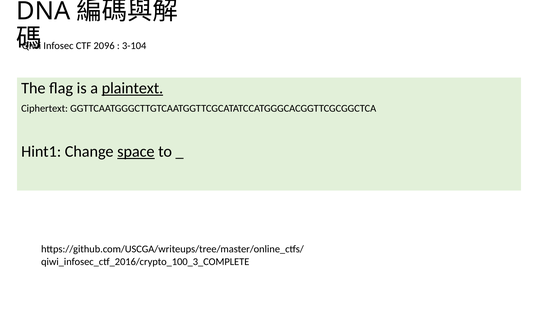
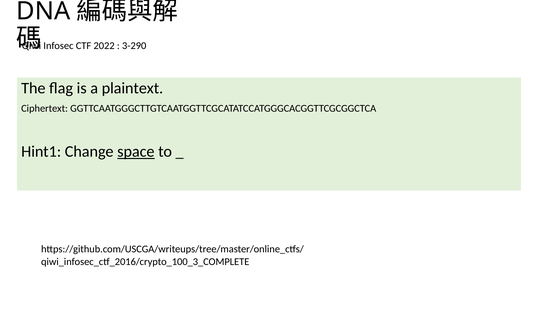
2096: 2096 -> 2022
3-104: 3-104 -> 3-290
plaintext underline: present -> none
